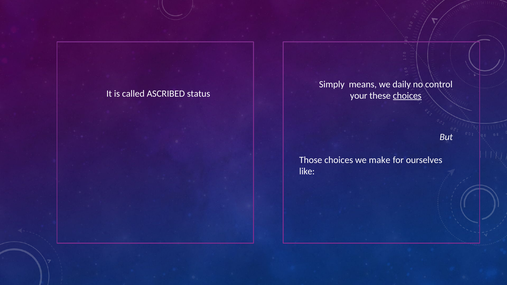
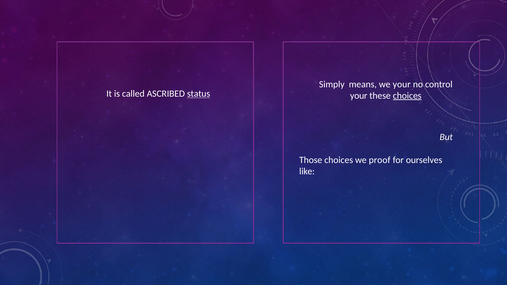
we daily: daily -> your
status underline: none -> present
make: make -> proof
